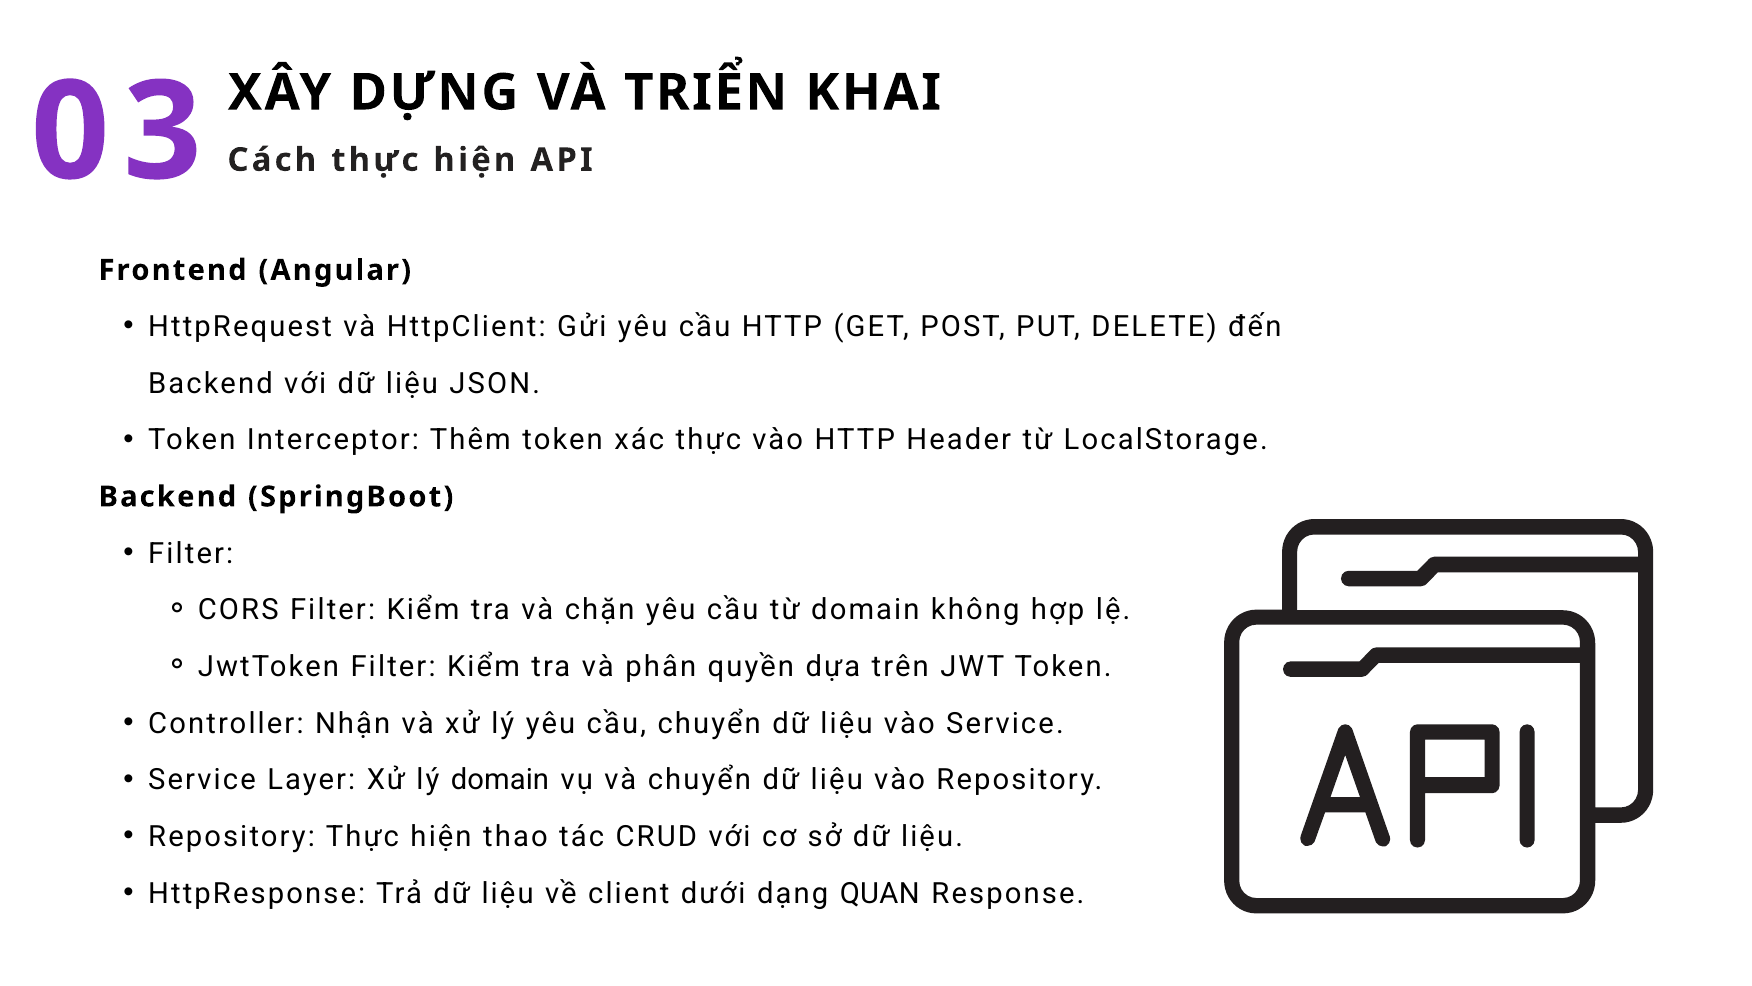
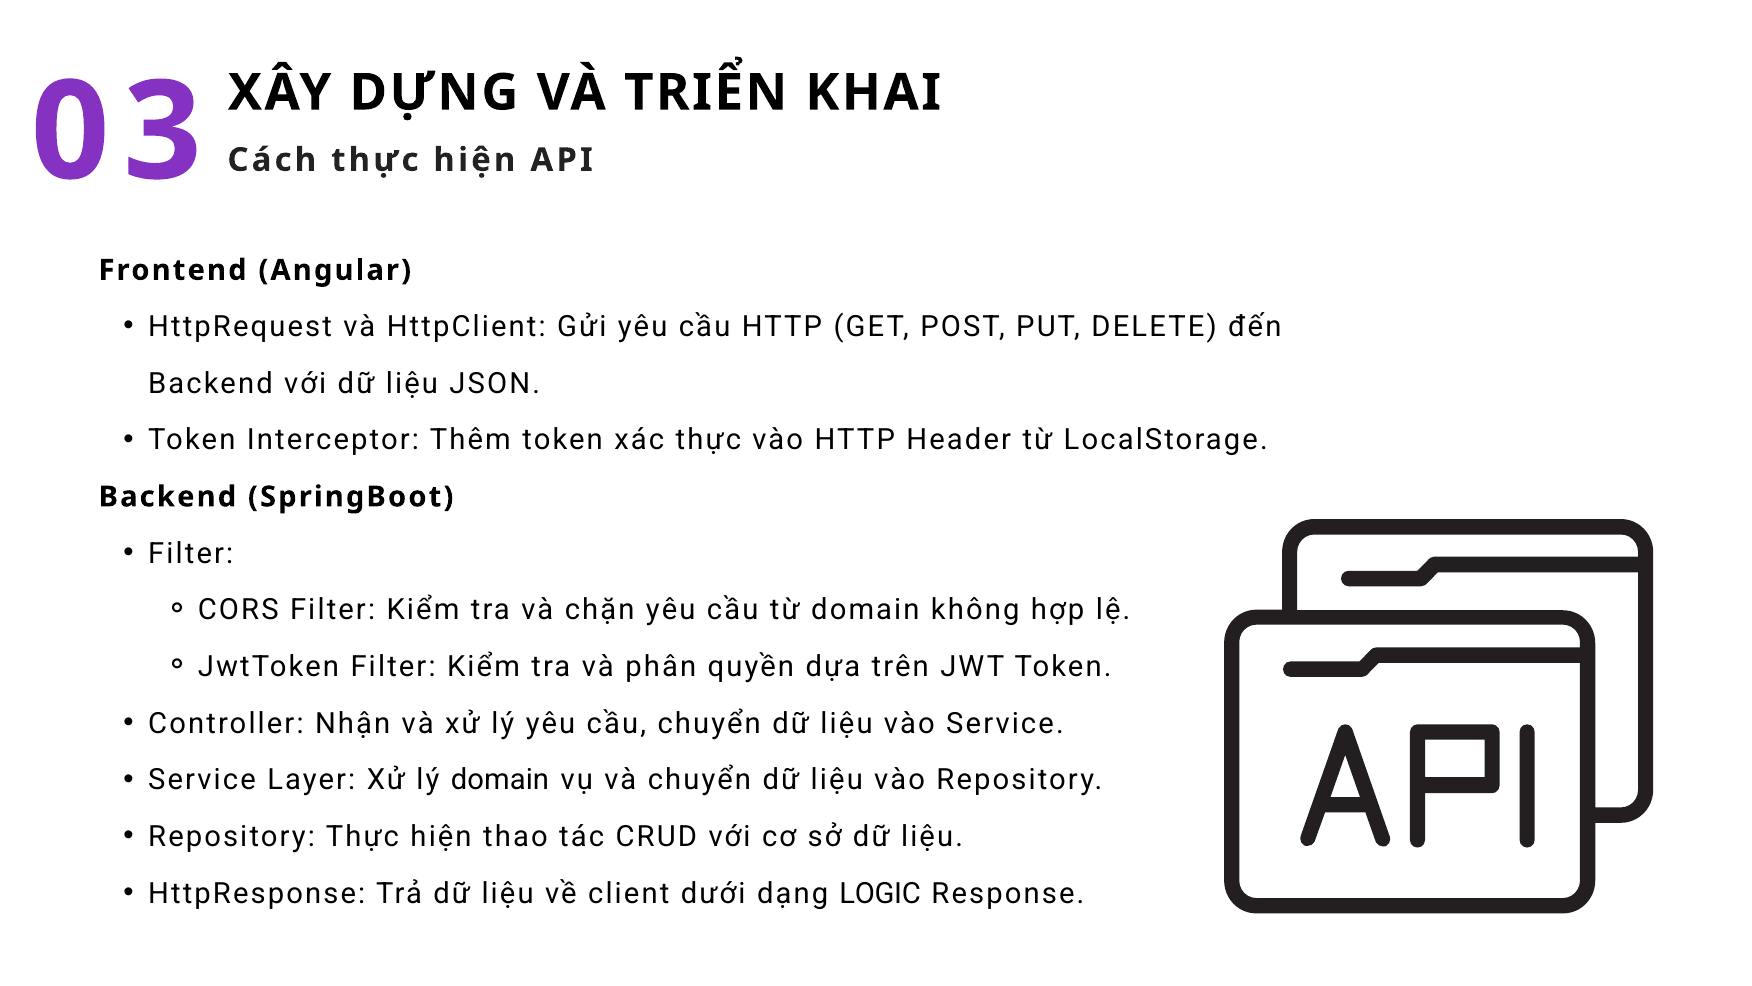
QUAN: QUAN -> LOGIC
